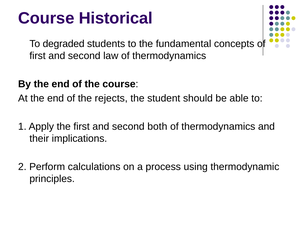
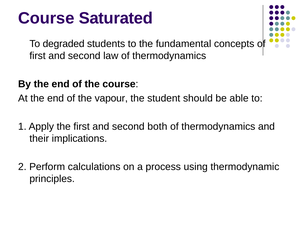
Historical: Historical -> Saturated
rejects: rejects -> vapour
